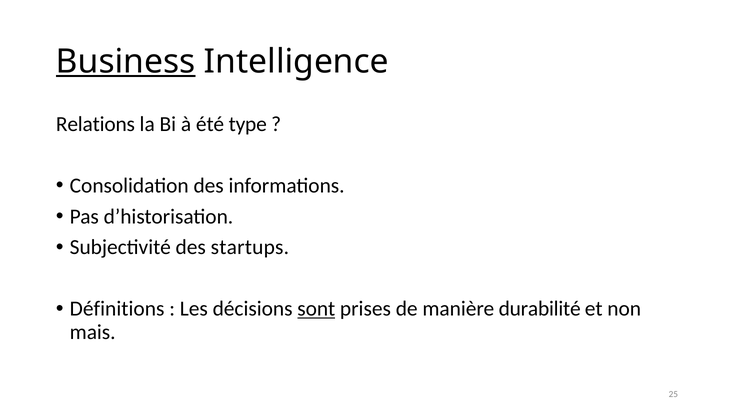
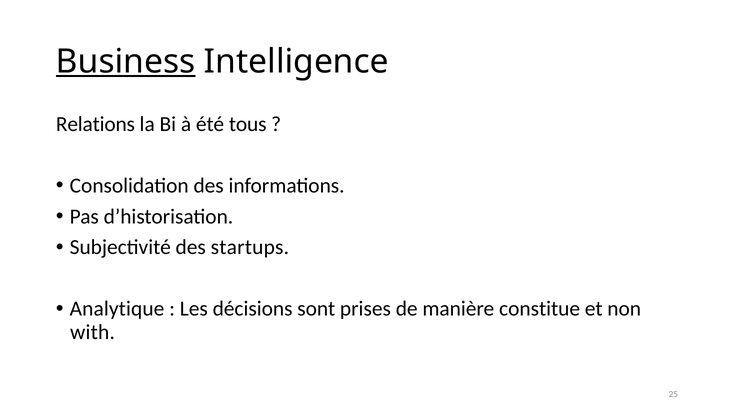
type: type -> tous
Définitions: Définitions -> Analytique
sont underline: present -> none
durabilité: durabilité -> constitue
mais: mais -> with
